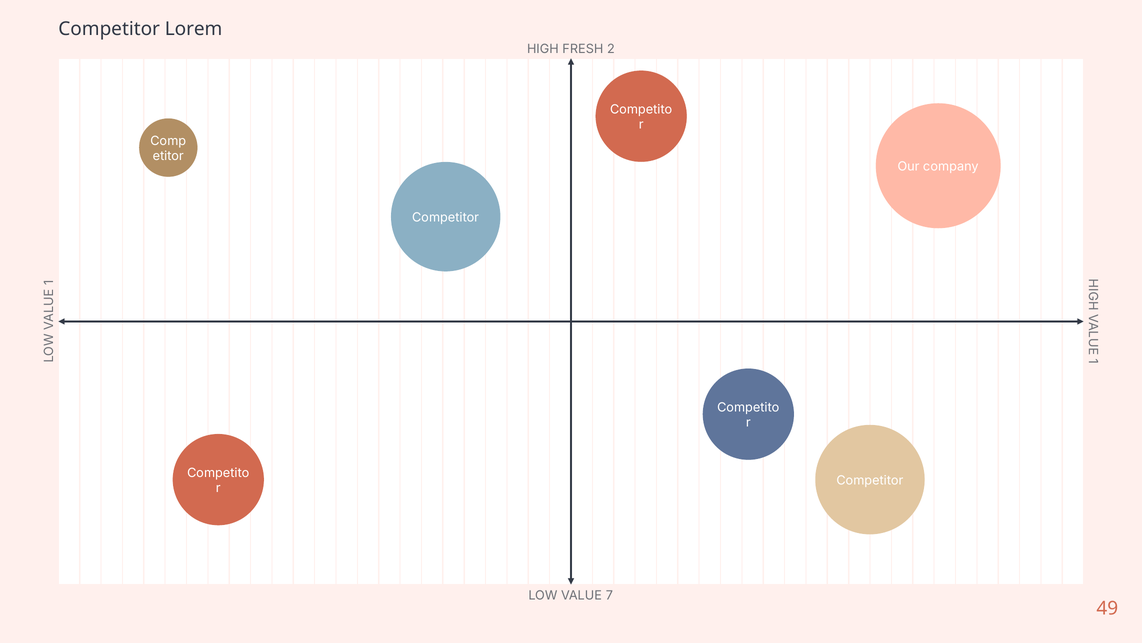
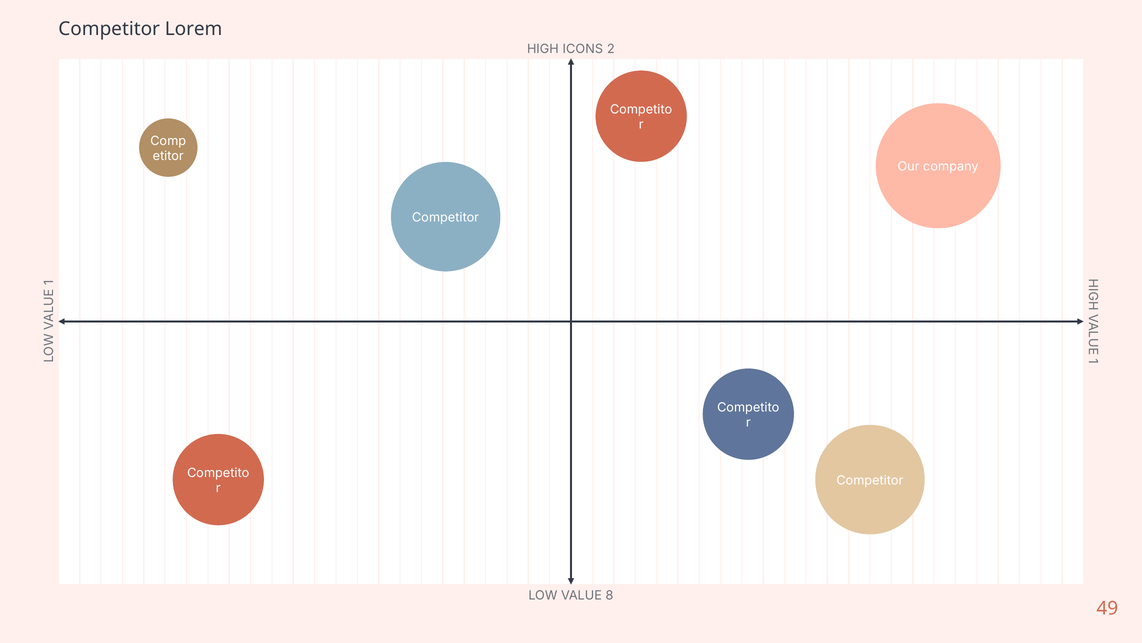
FRESH: FRESH -> ICONS
7: 7 -> 8
